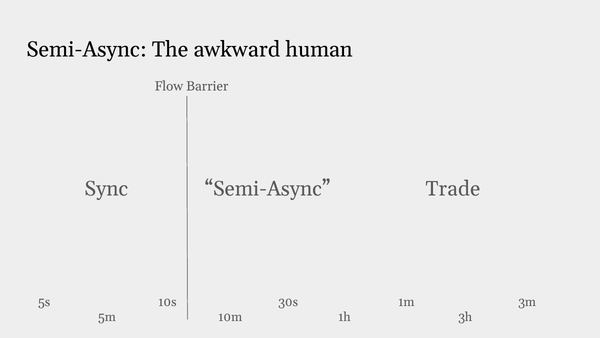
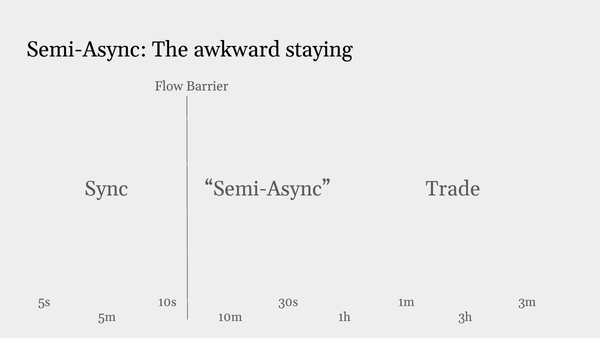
human: human -> staying
